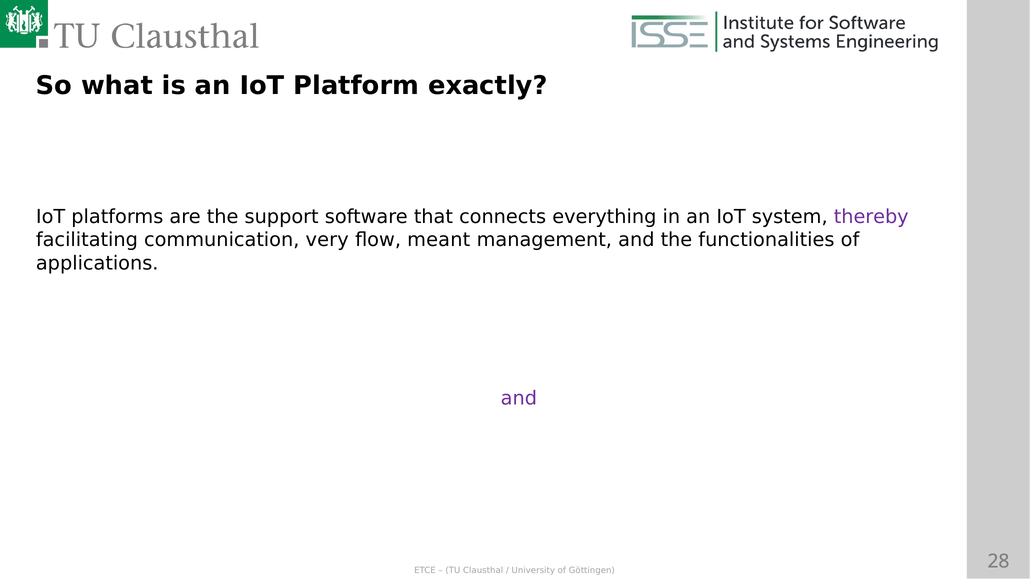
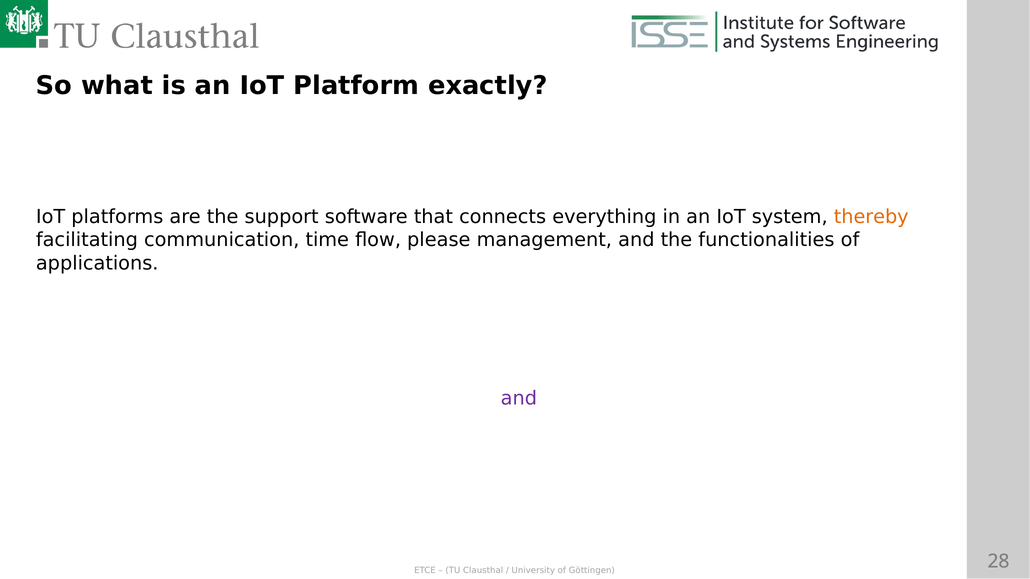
thereby colour: purple -> orange
very: very -> time
meant: meant -> please
